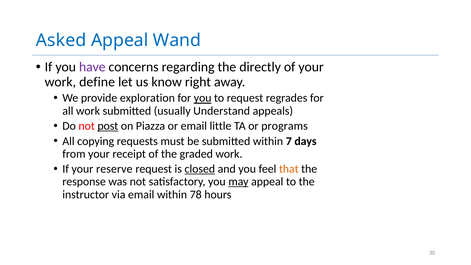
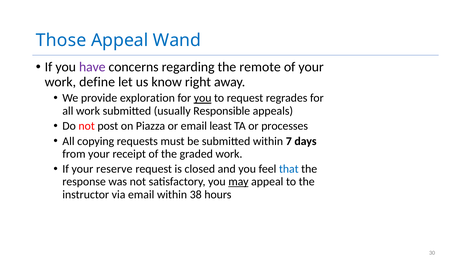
Asked: Asked -> Those
directly: directly -> remote
Understand: Understand -> Responsible
post underline: present -> none
little: little -> least
programs: programs -> processes
closed underline: present -> none
that colour: orange -> blue
78: 78 -> 38
